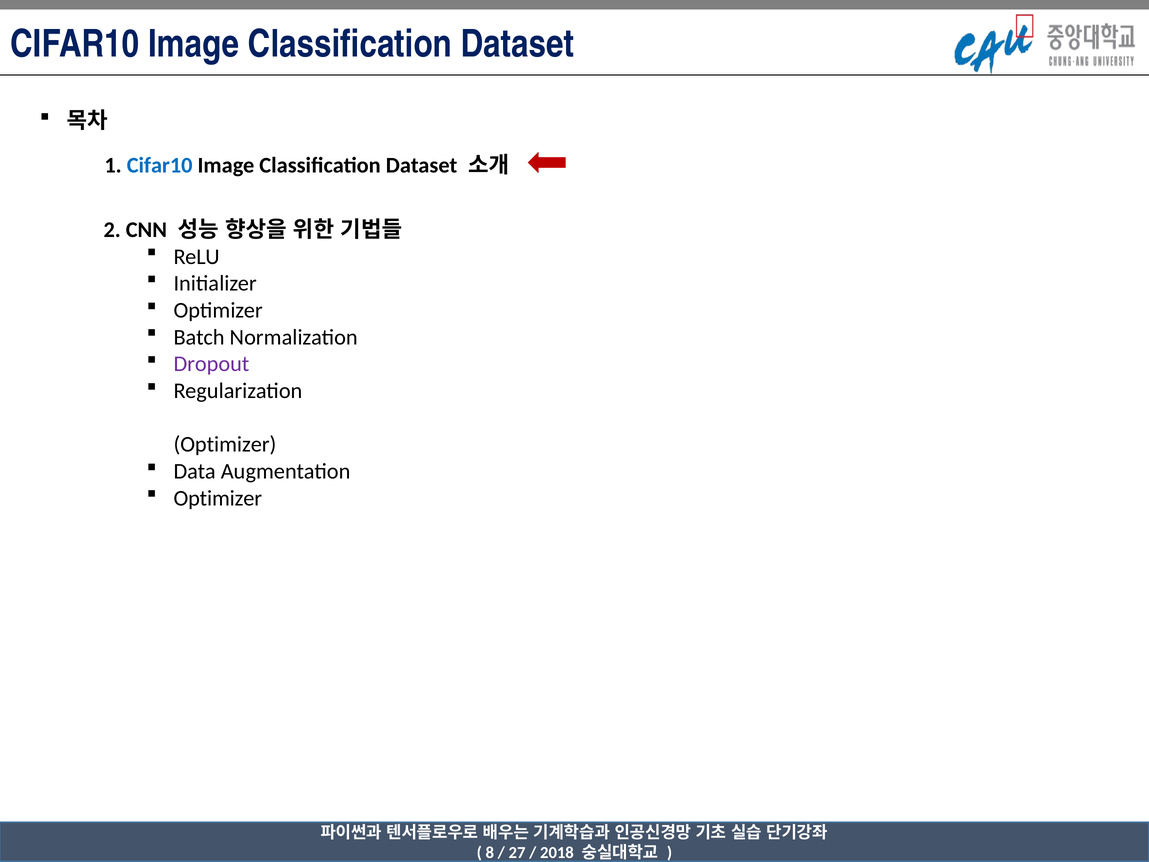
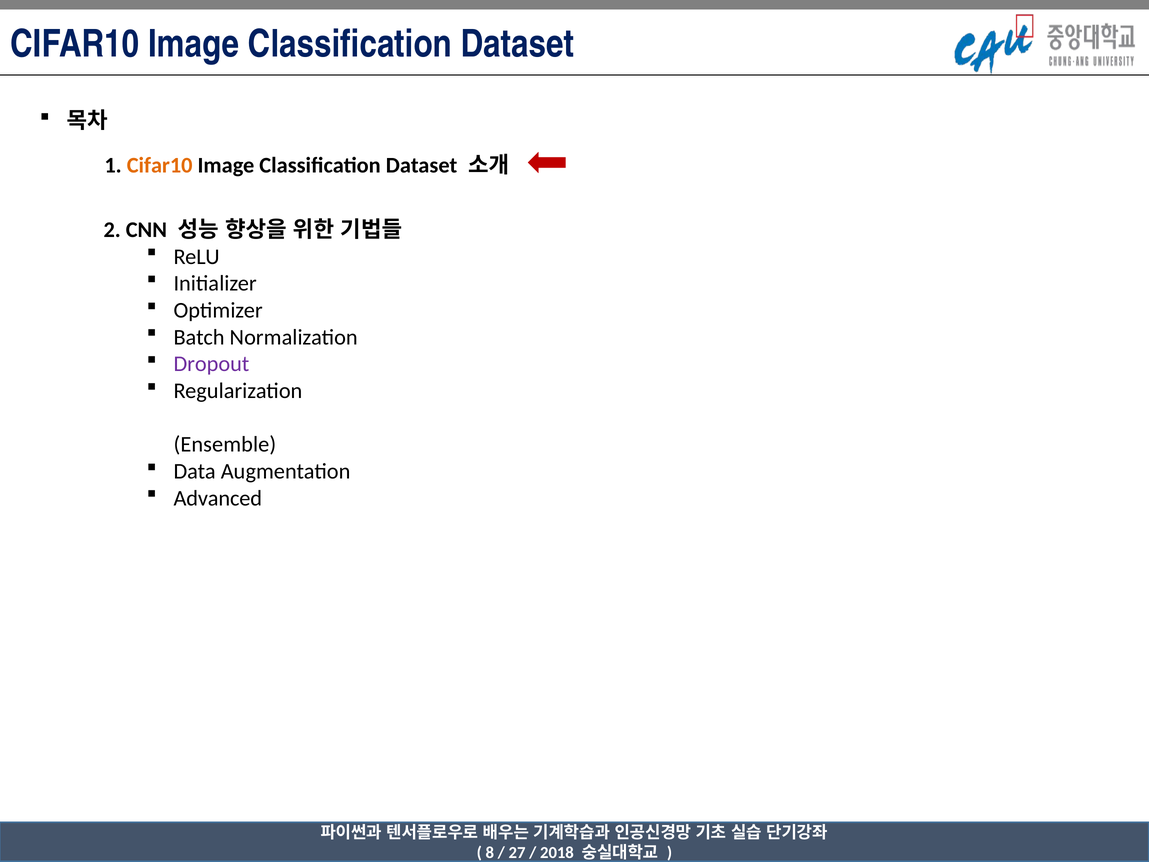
Cifar10 at (160, 166) colour: blue -> orange
Optimizer at (225, 444): Optimizer -> Ensemble
Optimizer at (218, 498): Optimizer -> Advanced
